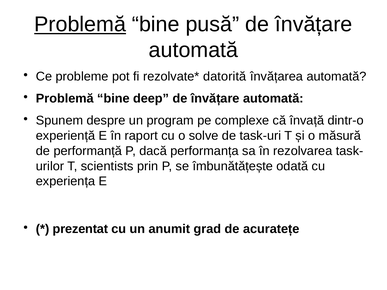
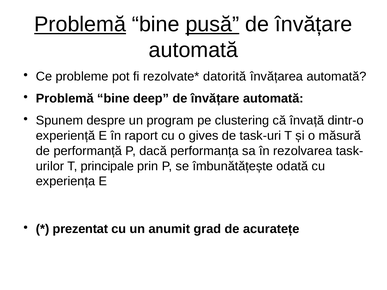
pusă underline: none -> present
complexe: complexe -> clustering
solve: solve -> gives
scientists: scientists -> principale
